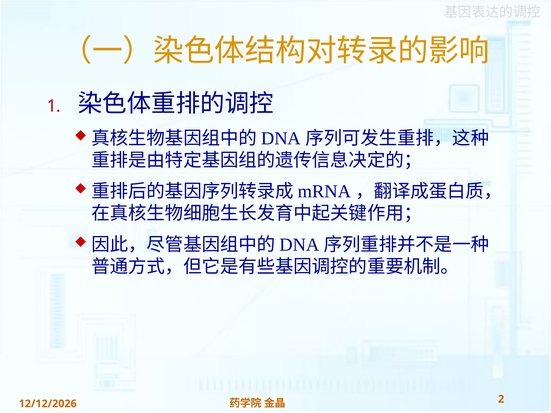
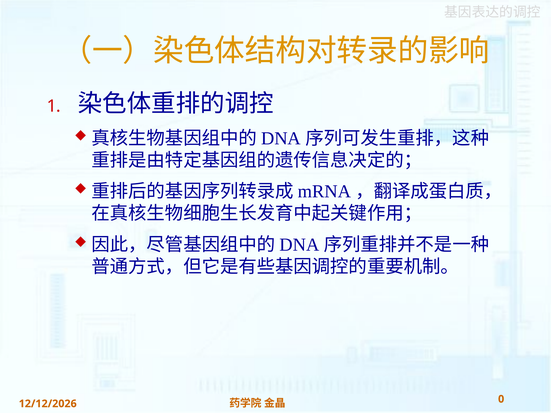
2: 2 -> 0
